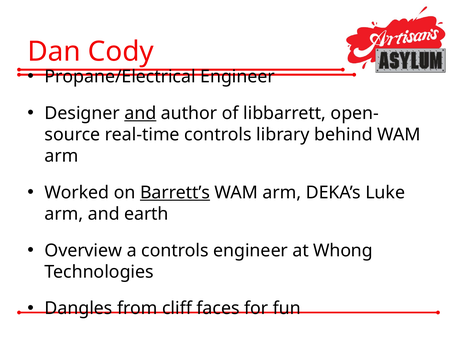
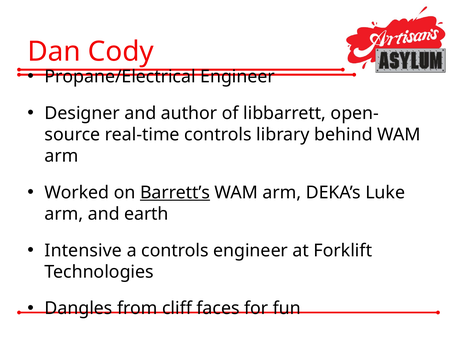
and at (140, 113) underline: present -> none
Overview: Overview -> Intensive
Whong: Whong -> Forklift
